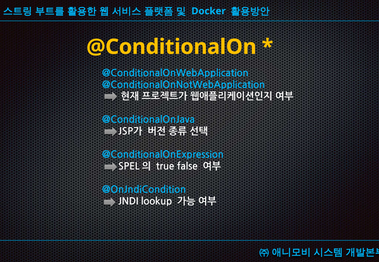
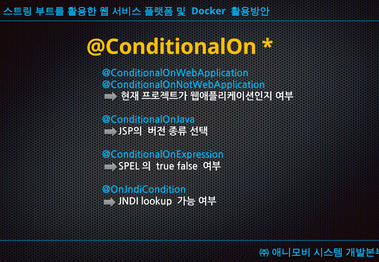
JSP가: JSP가 -> JSP의
